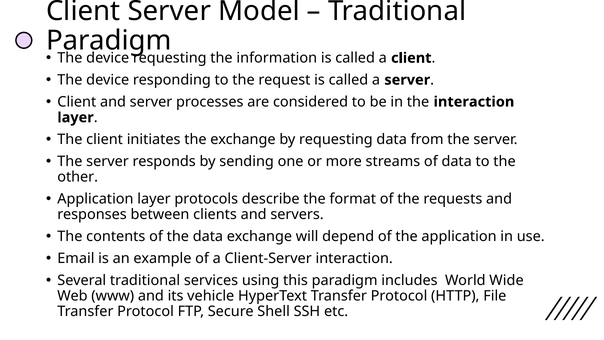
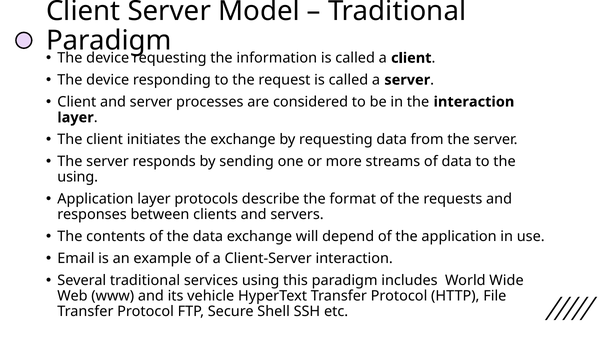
other at (78, 177): other -> using
